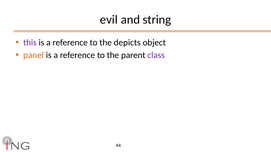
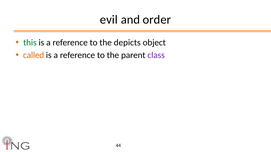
string: string -> order
this colour: purple -> green
panel: panel -> called
